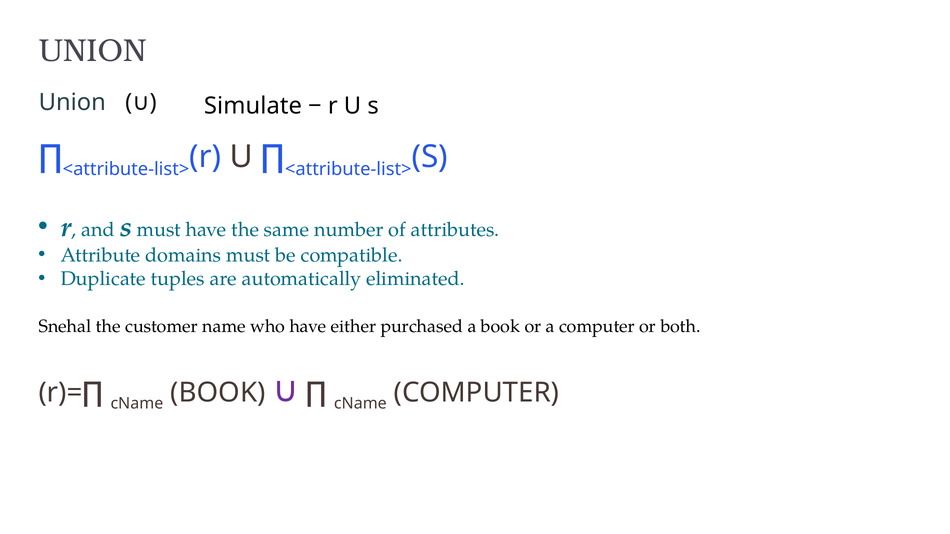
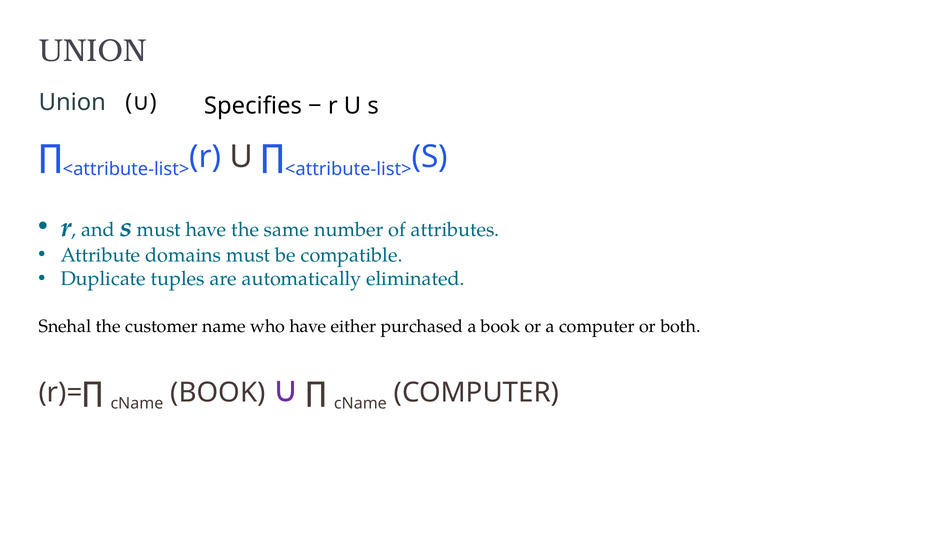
Simulate: Simulate -> Specifies
